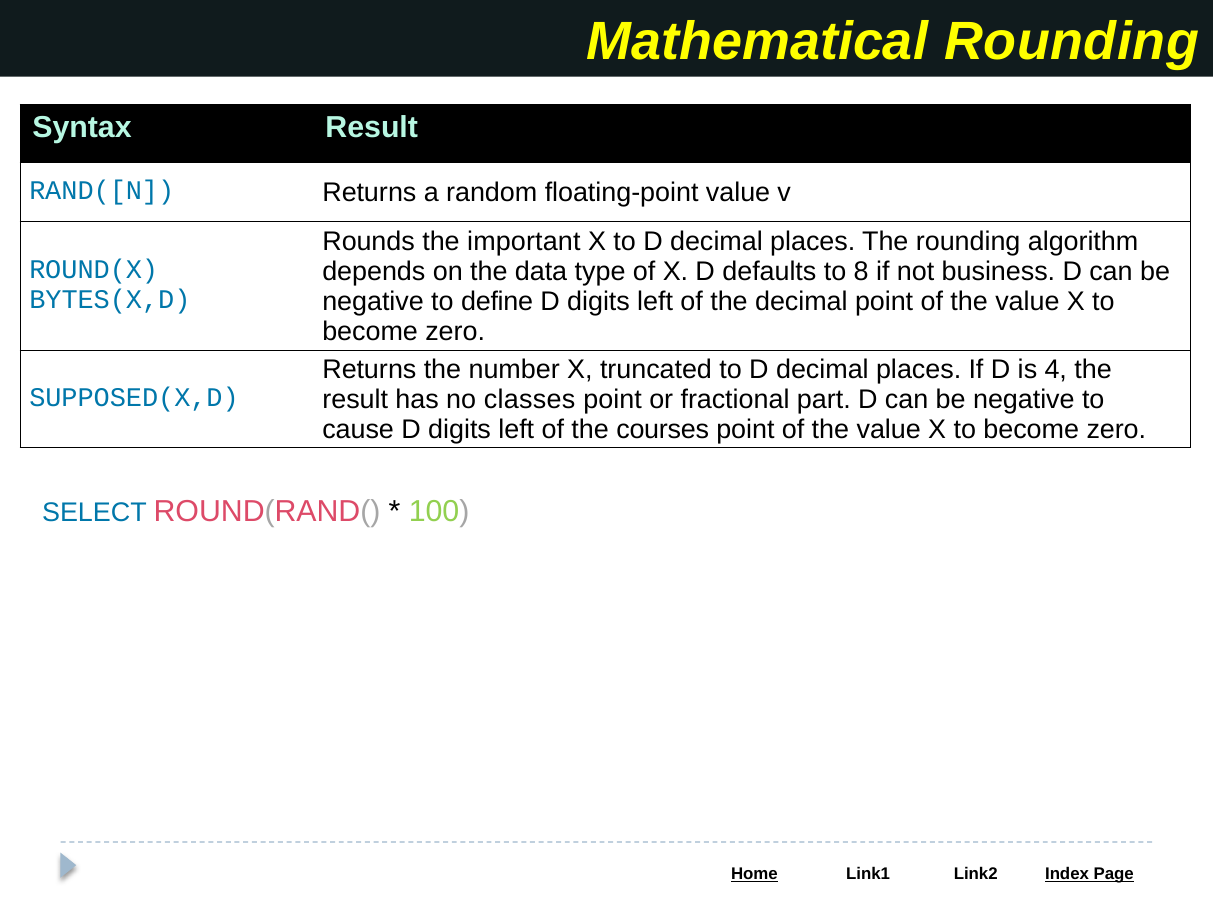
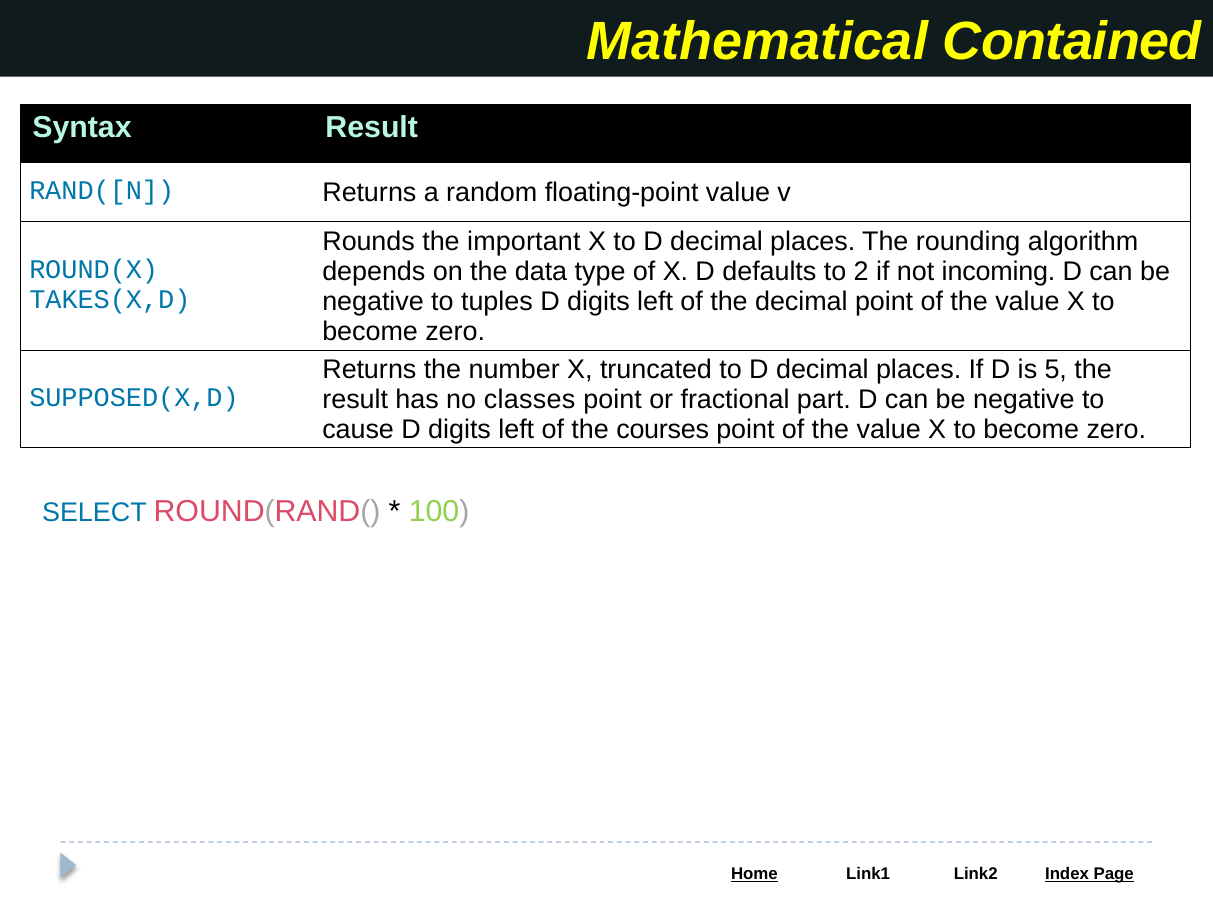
Mathematical Rounding: Rounding -> Contained
8: 8 -> 2
business: business -> incoming
define: define -> tuples
BYTES(X,D: BYTES(X,D -> TAKES(X,D
4: 4 -> 5
